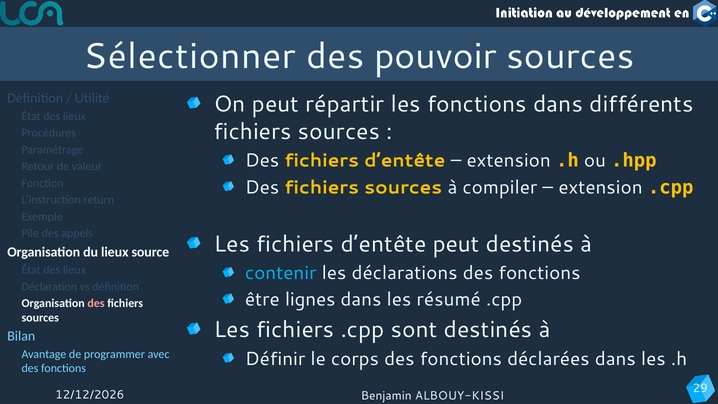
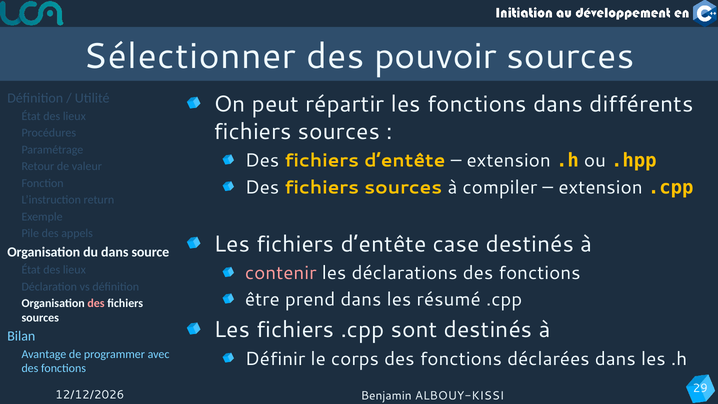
d’entête peut: peut -> case
du lieux: lieux -> dans
contenir colour: light blue -> pink
lignes: lignes -> prend
